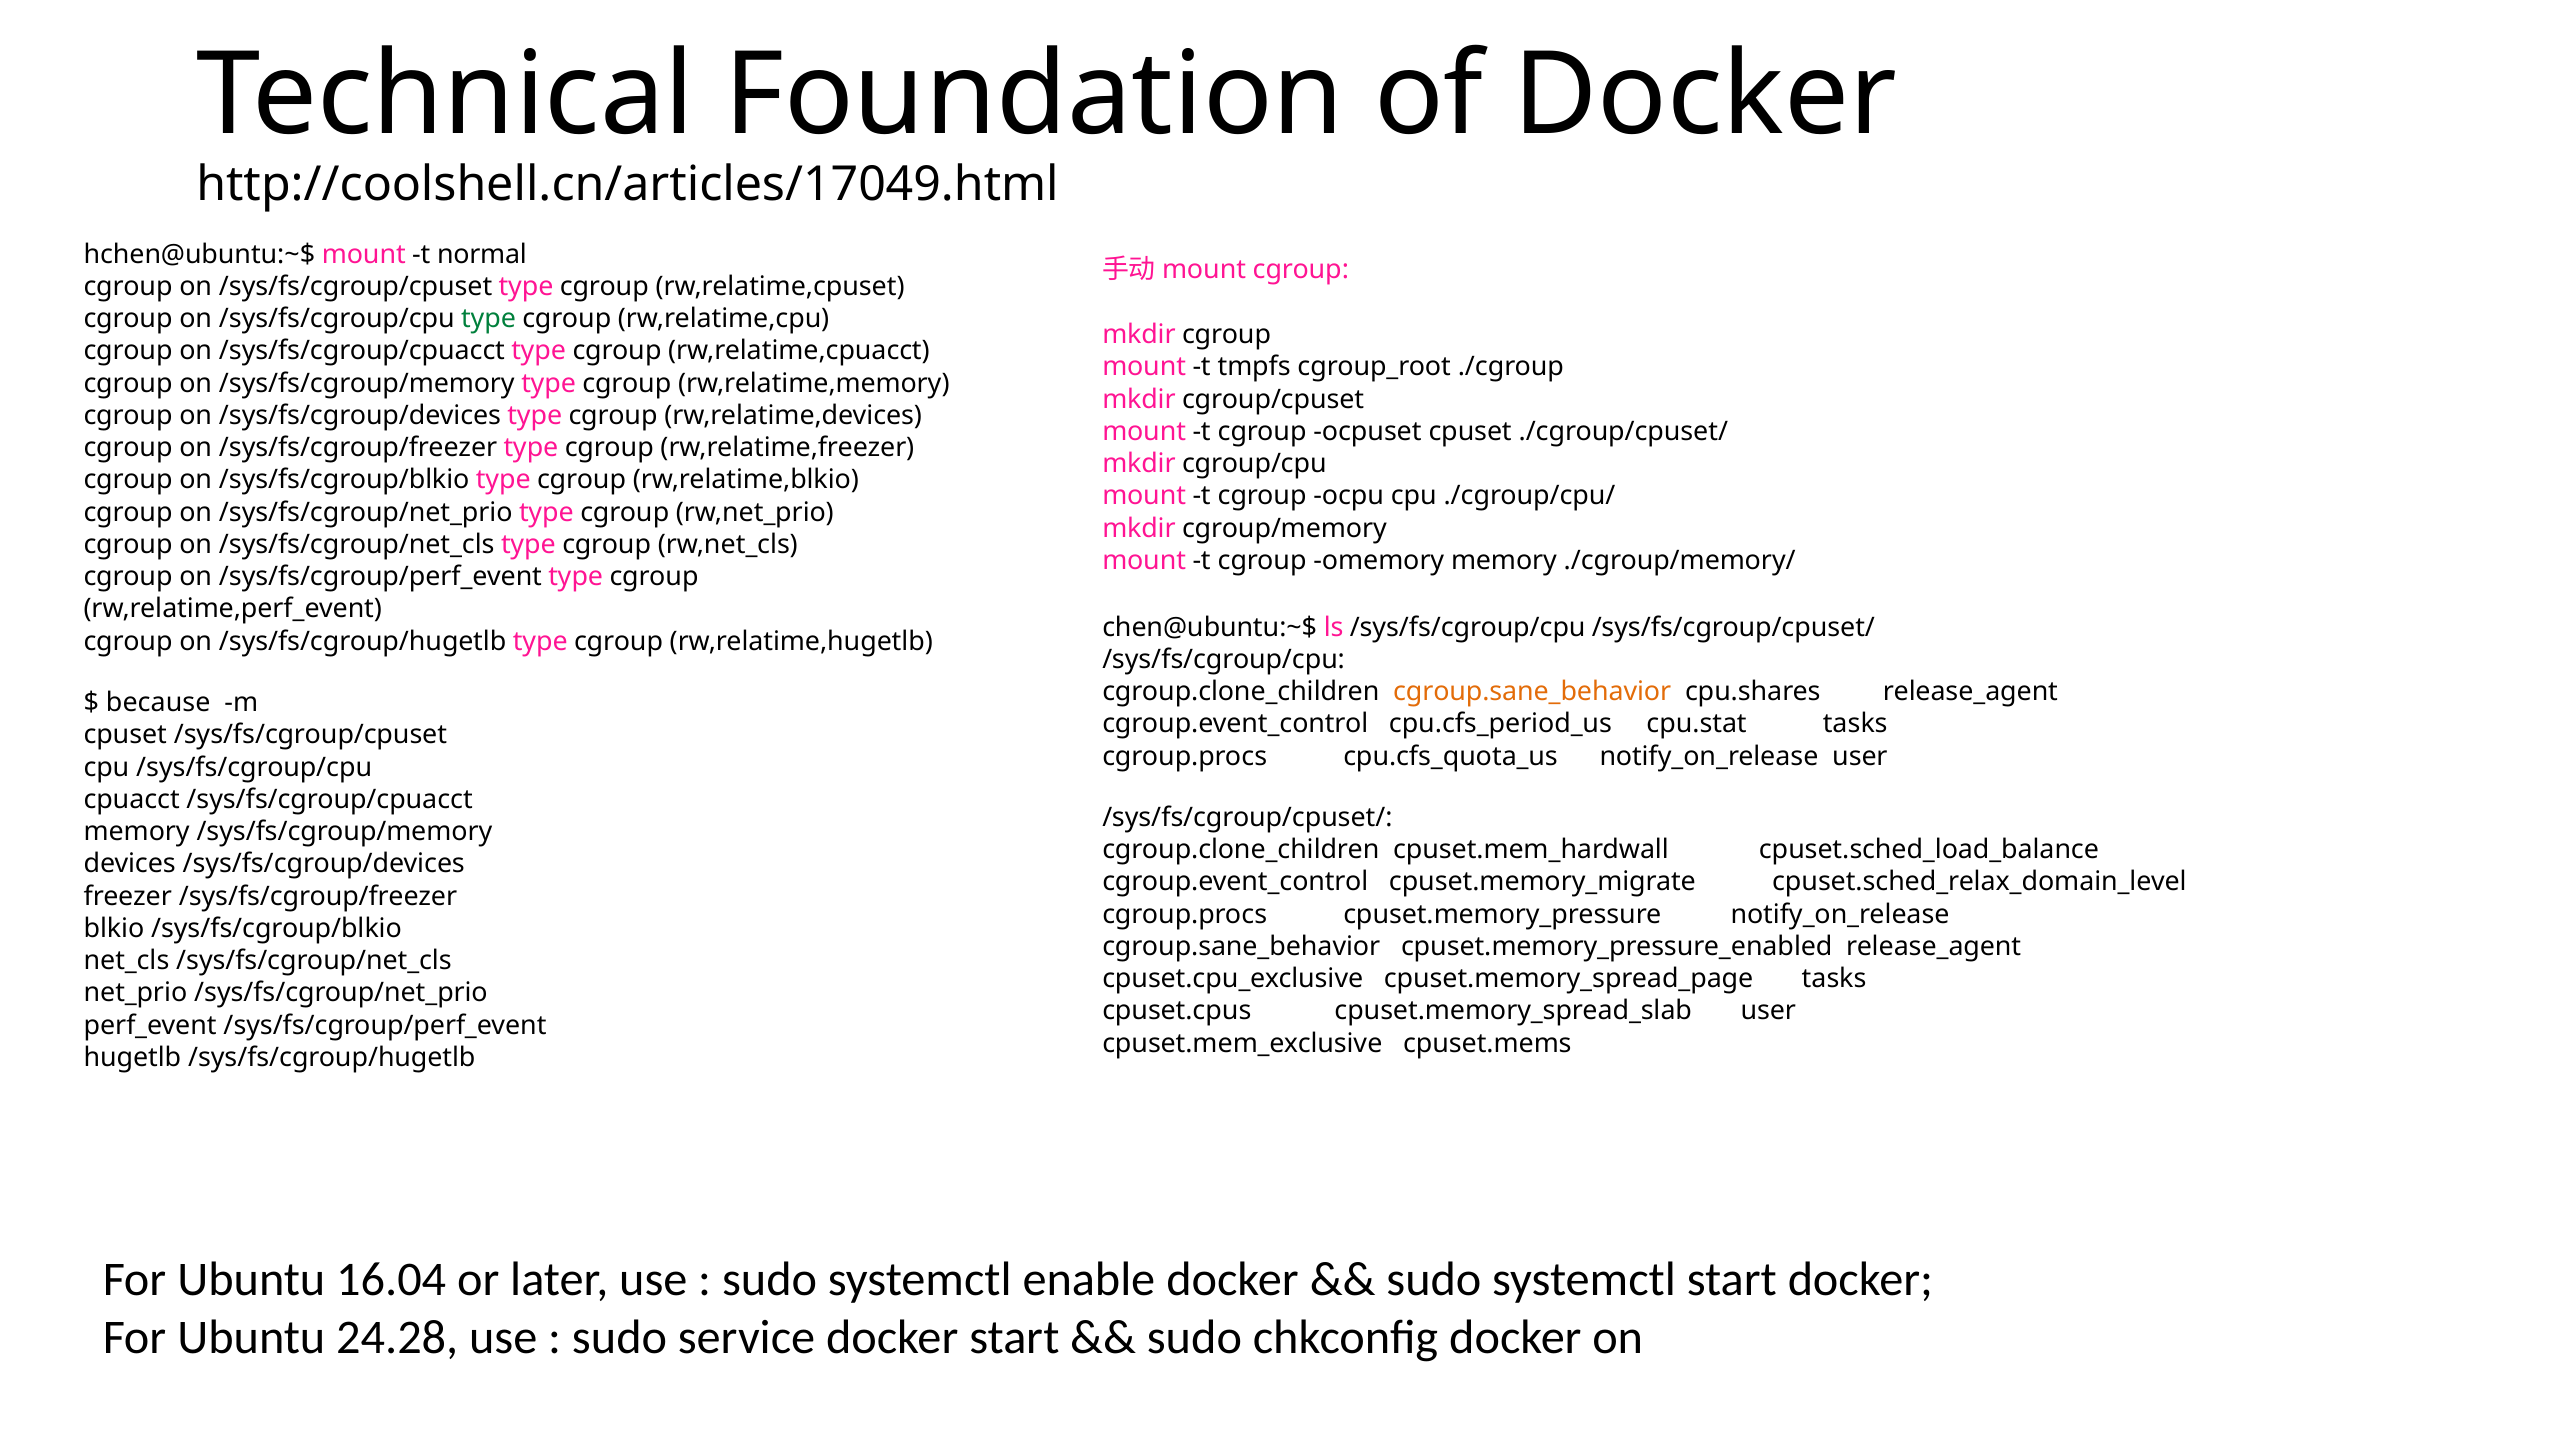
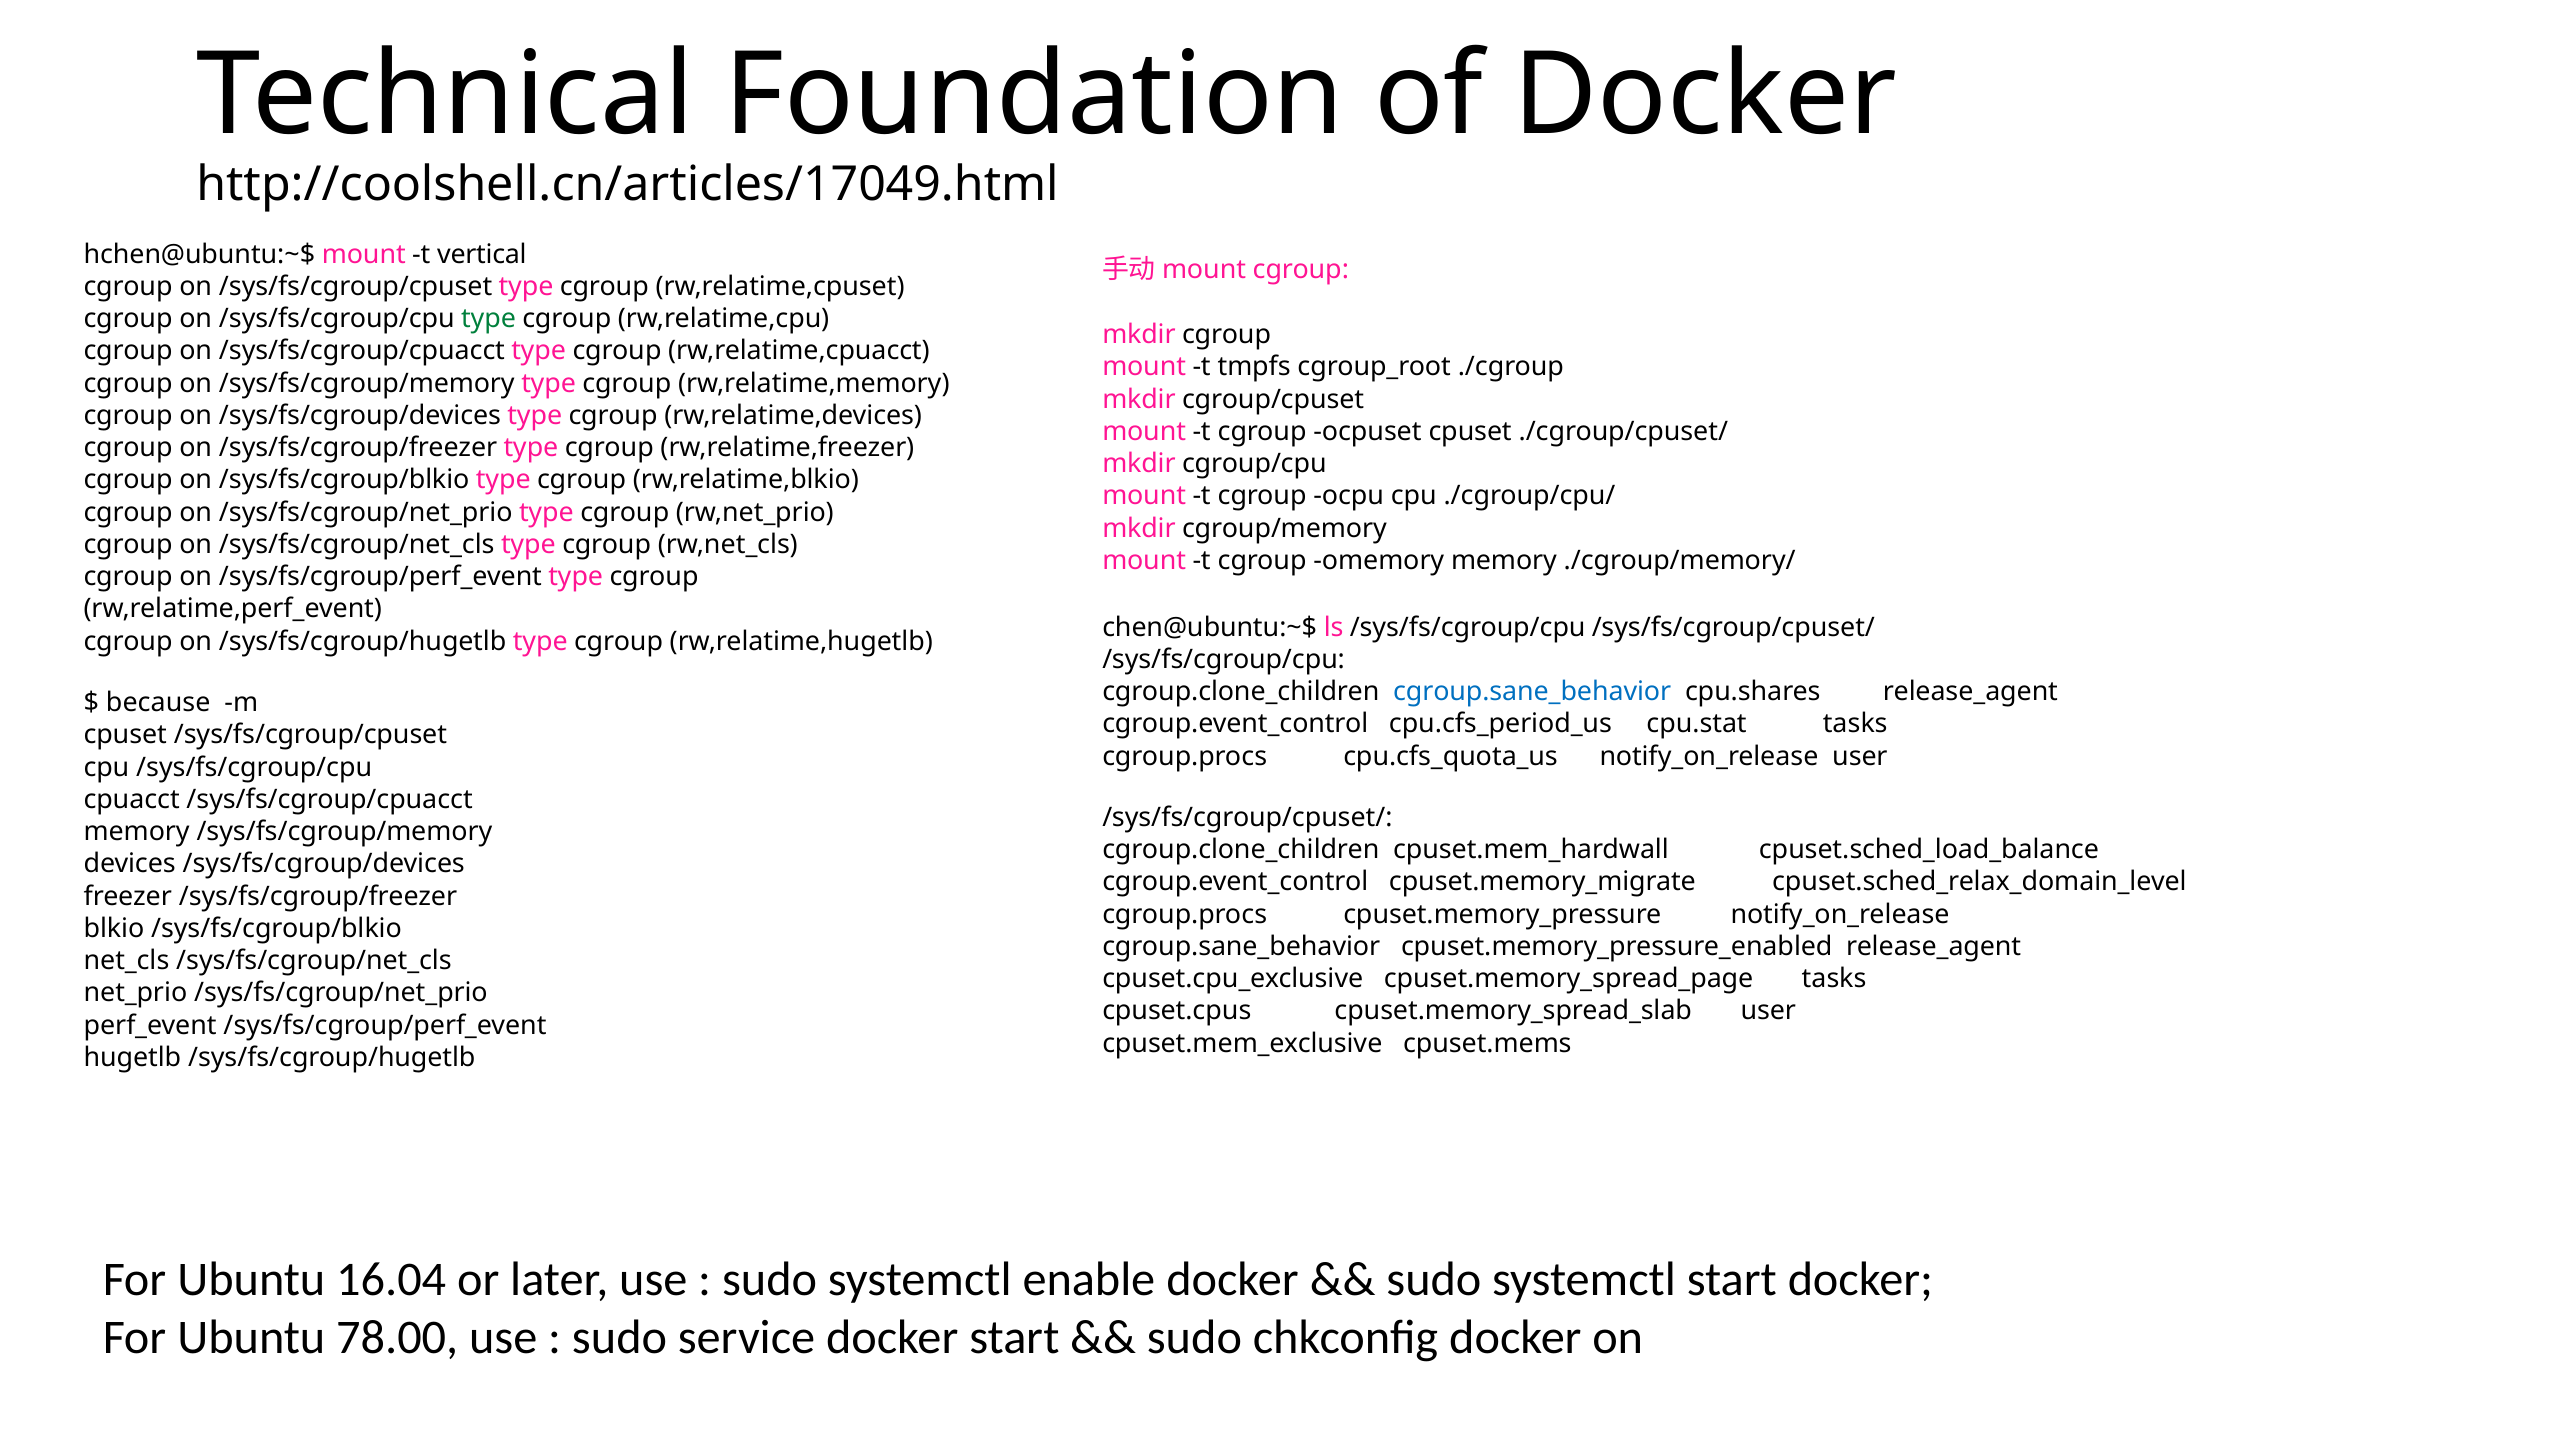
normal: normal -> vertical
cgroup.sane_behavior at (1532, 692) colour: orange -> blue
24.28: 24.28 -> 78.00
